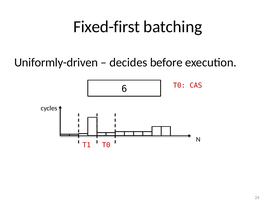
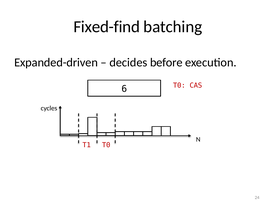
Fixed-first: Fixed-first -> Fixed-find
Uniformly-driven: Uniformly-driven -> Expanded-driven
